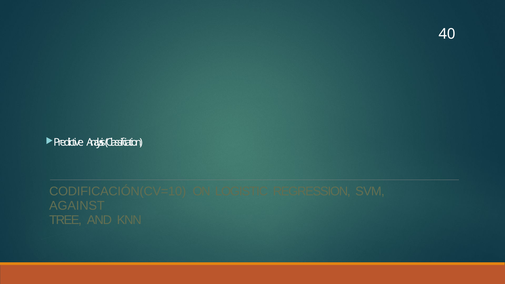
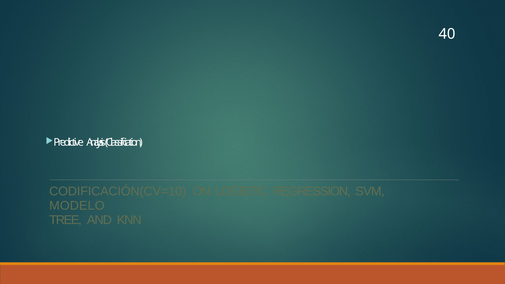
AGAINST: AGAINST -> MODELO
